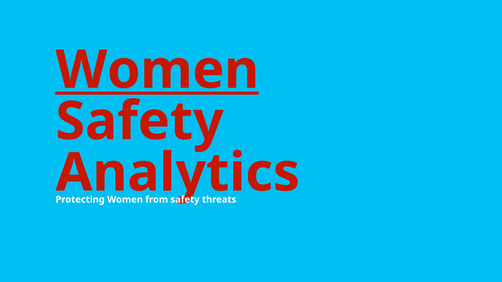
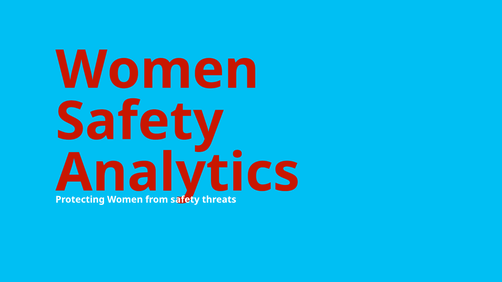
Women at (157, 70) underline: present -> none
